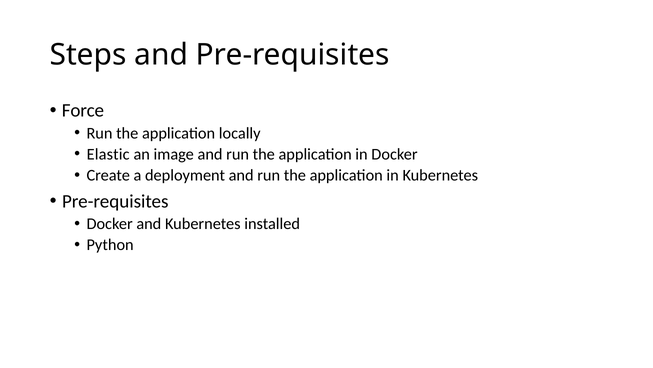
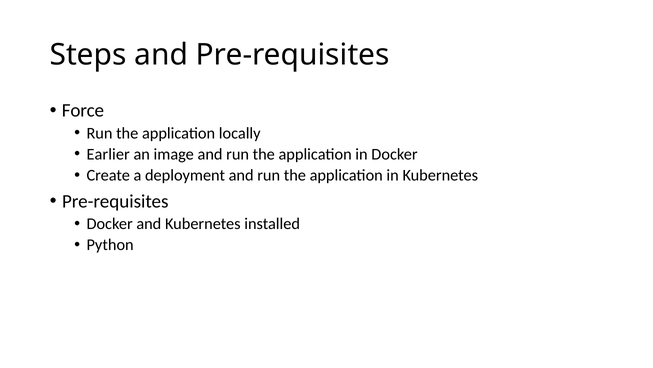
Elastic: Elastic -> Earlier
